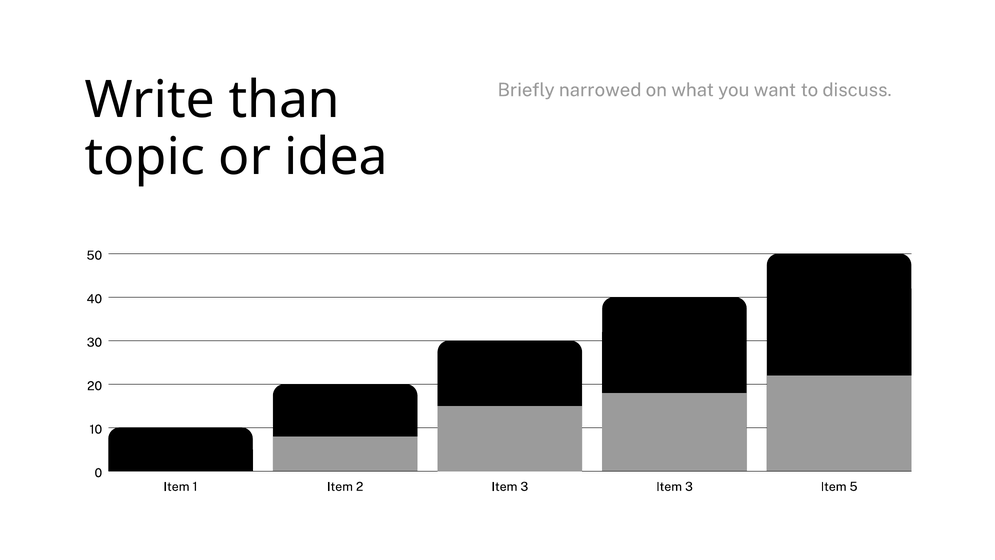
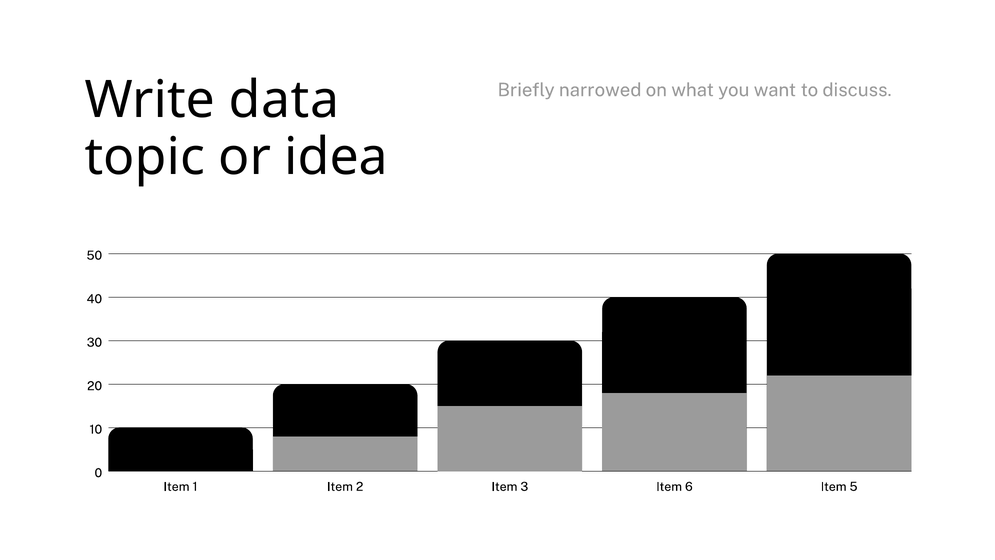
than: than -> data
3 Item 3: 3 -> 6
